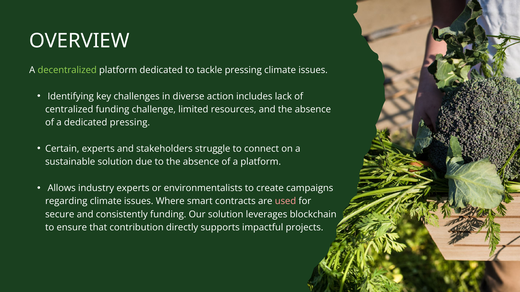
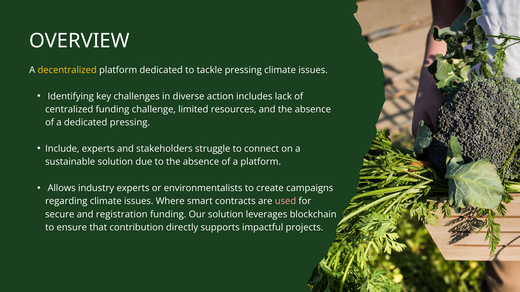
decentralized colour: light green -> yellow
Certain: Certain -> Include
consistently: consistently -> registration
